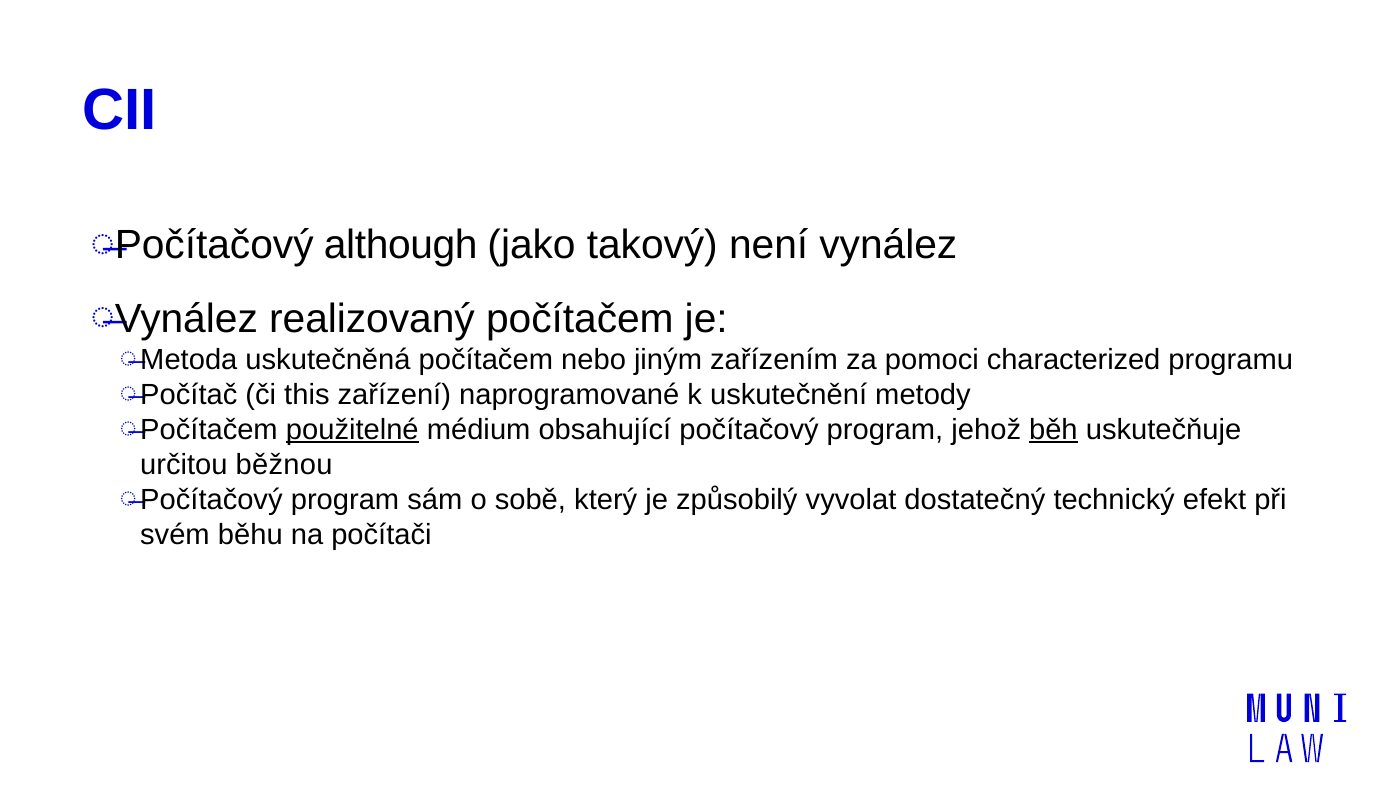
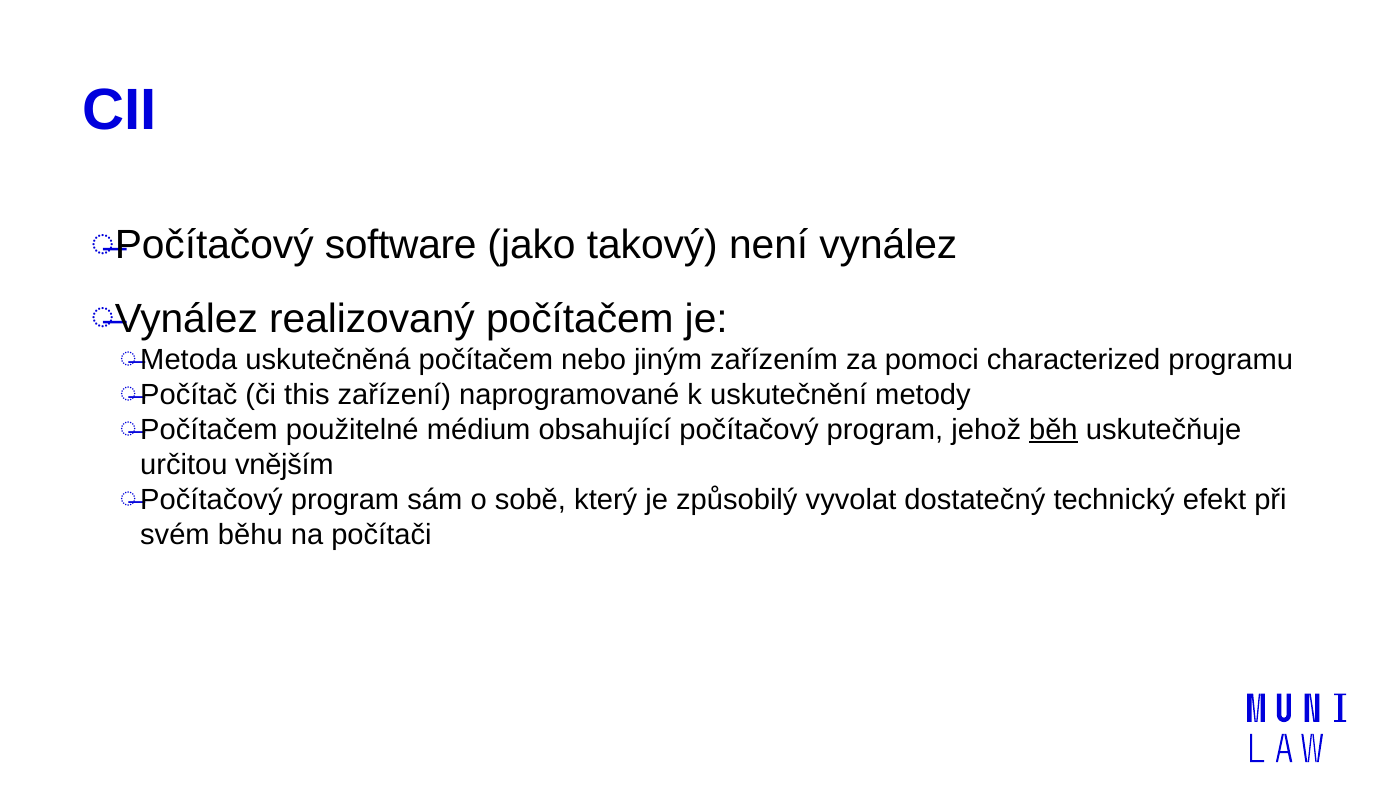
although: although -> software
použitelné underline: present -> none
běžnou: běžnou -> vnějším
